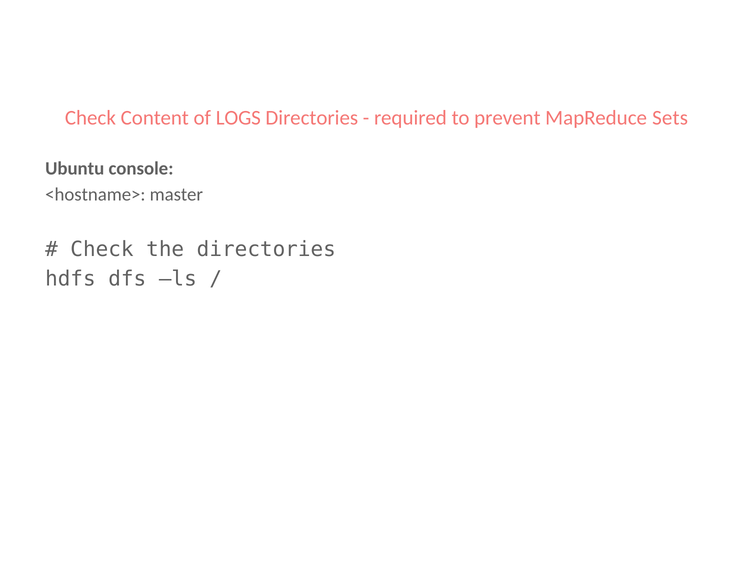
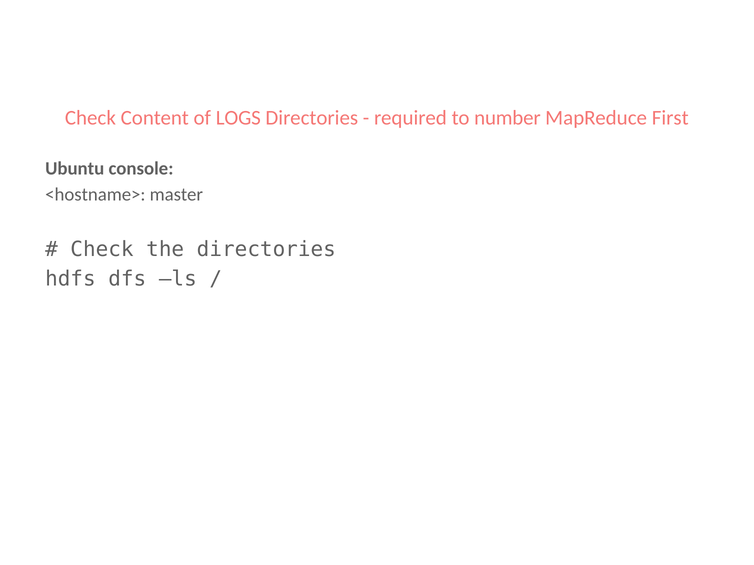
prevent: prevent -> number
Sets: Sets -> First
